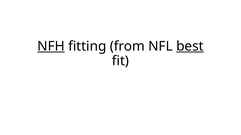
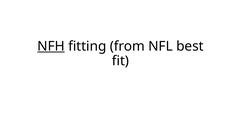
best underline: present -> none
